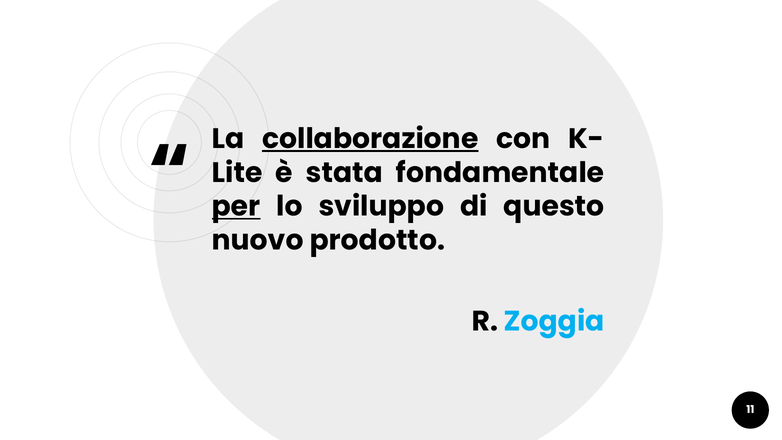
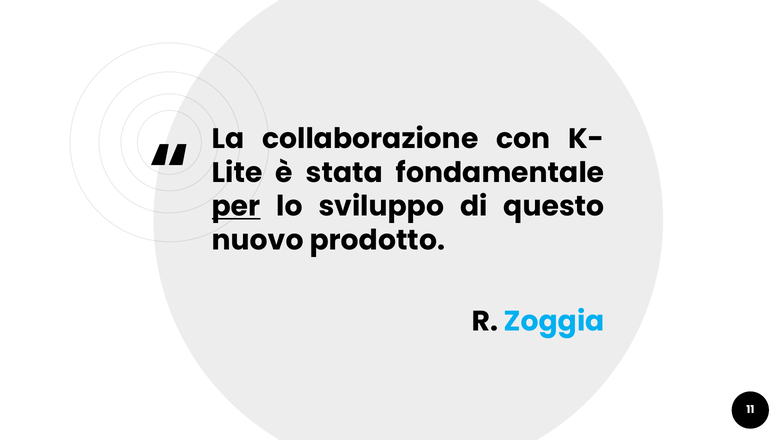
collaborazione underline: present -> none
